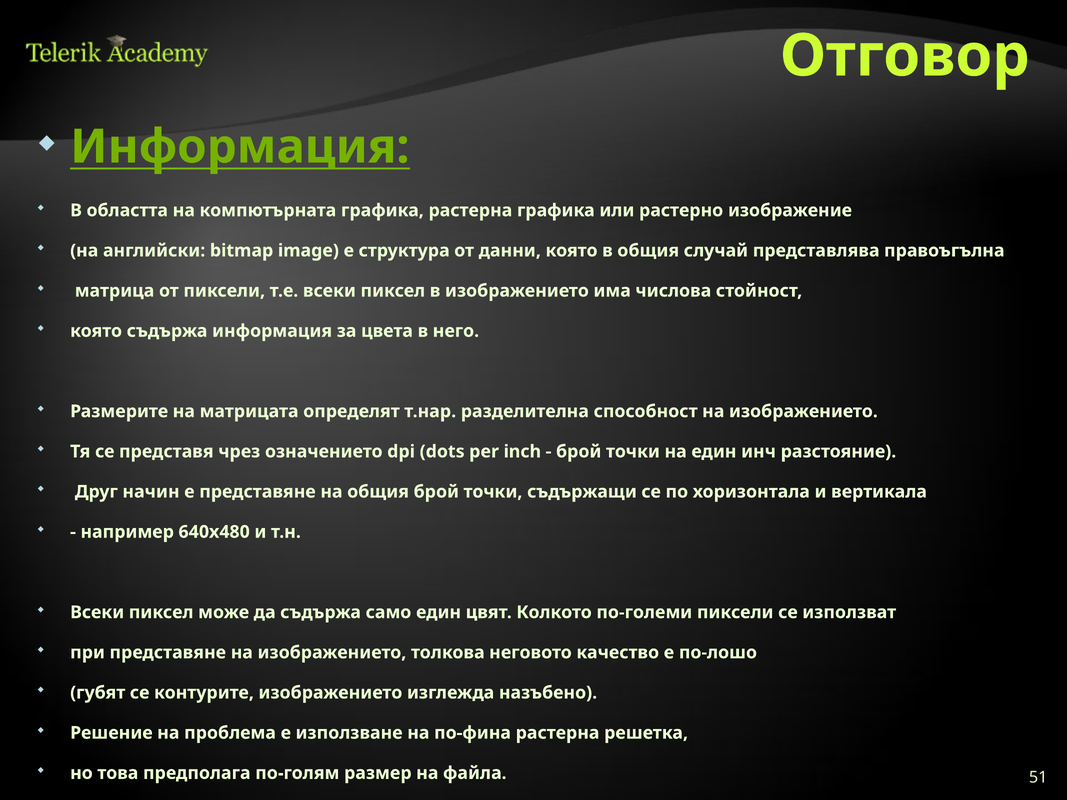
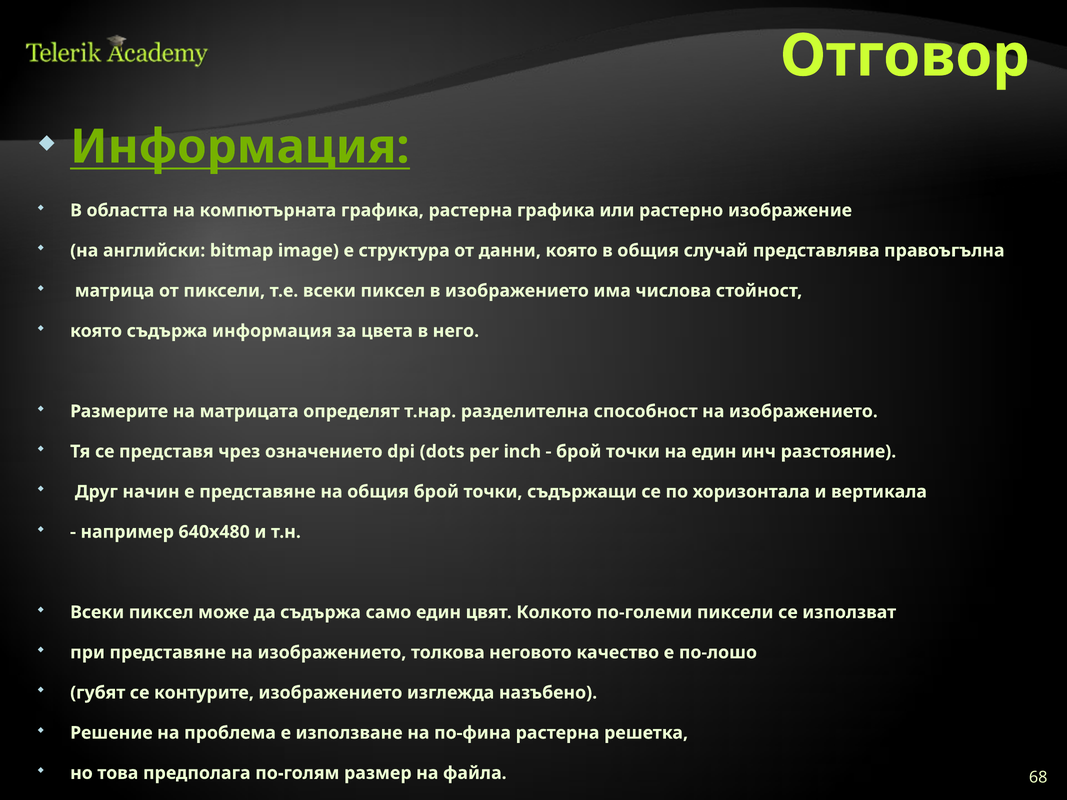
51: 51 -> 68
